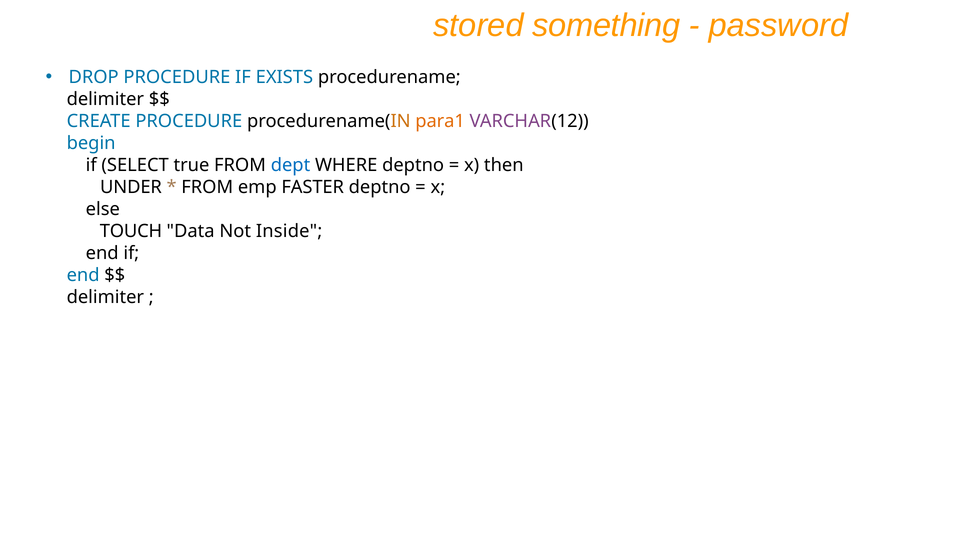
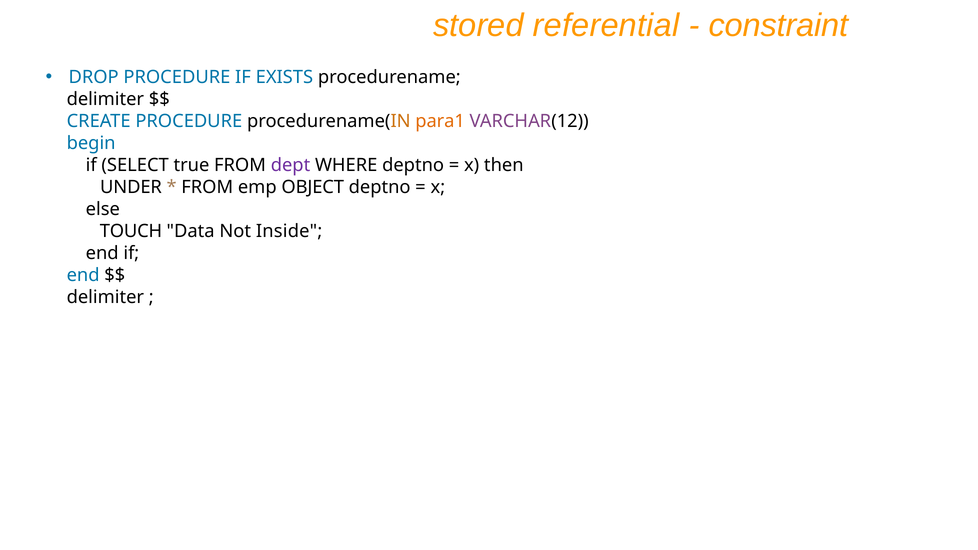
something: something -> referential
password: password -> constraint
dept colour: blue -> purple
FASTER: FASTER -> OBJECT
